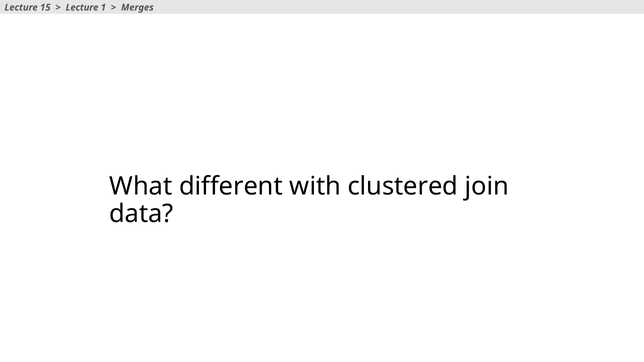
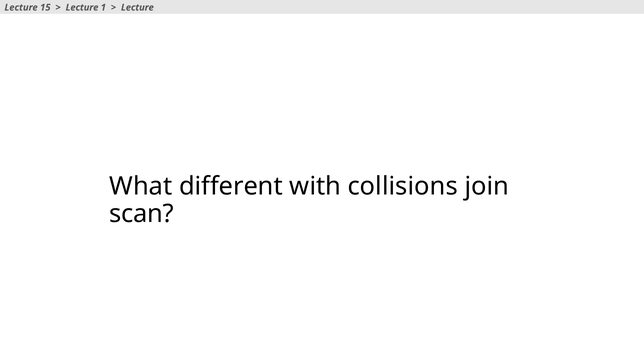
Merges at (137, 7): Merges -> Lecture
clustered: clustered -> collisions
data: data -> scan
